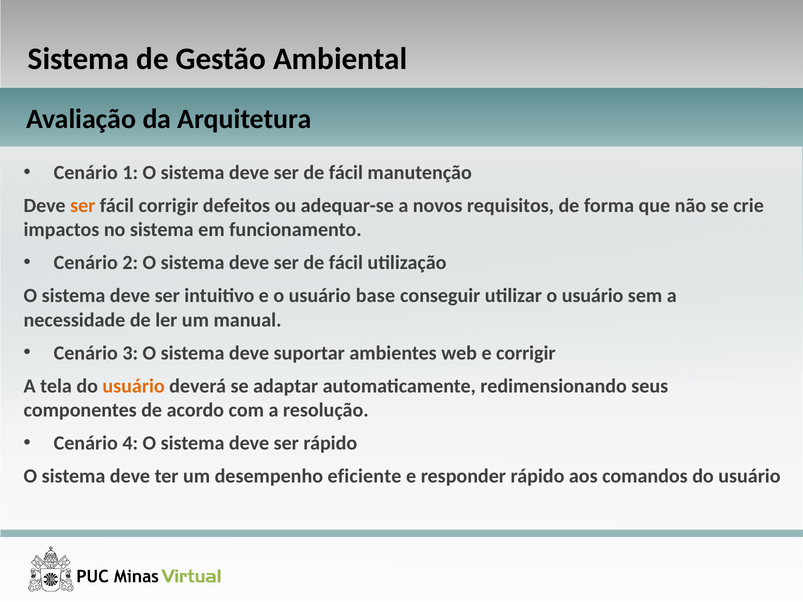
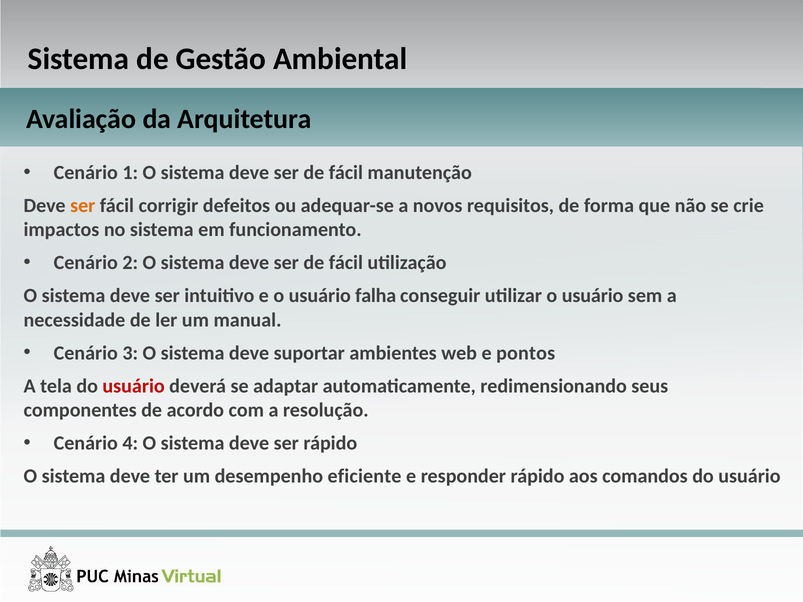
base: base -> falha
e corrigir: corrigir -> pontos
usuário at (134, 386) colour: orange -> red
